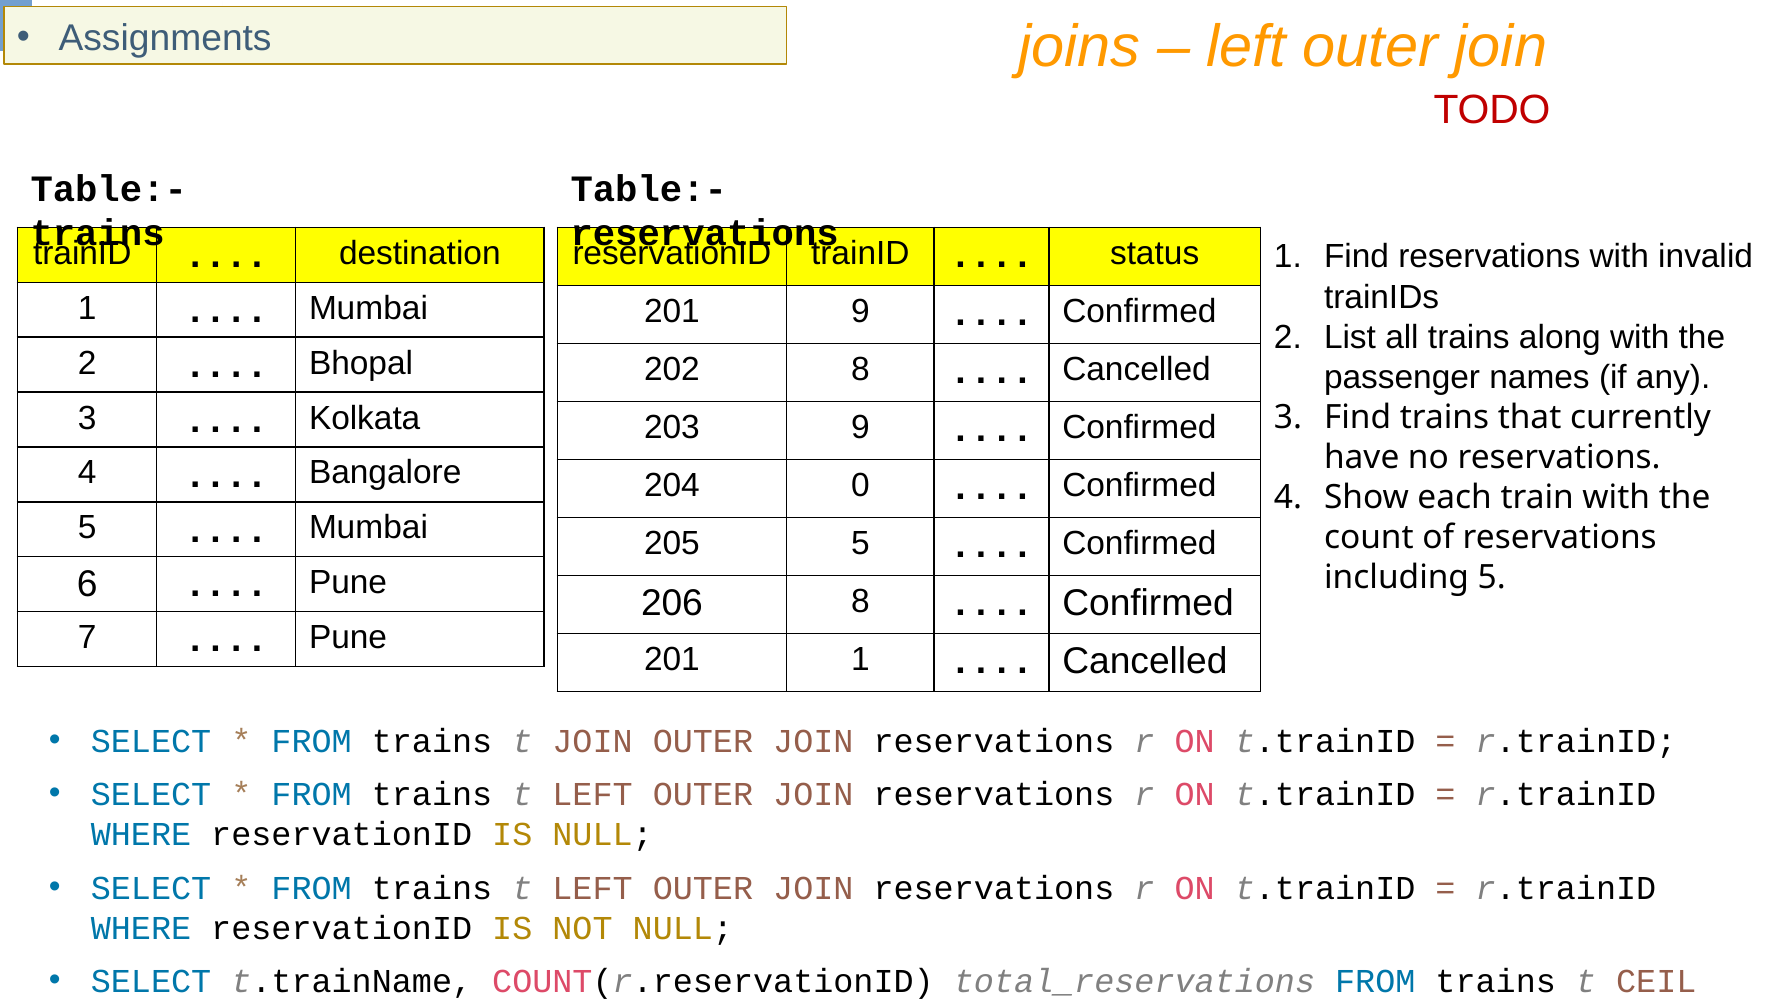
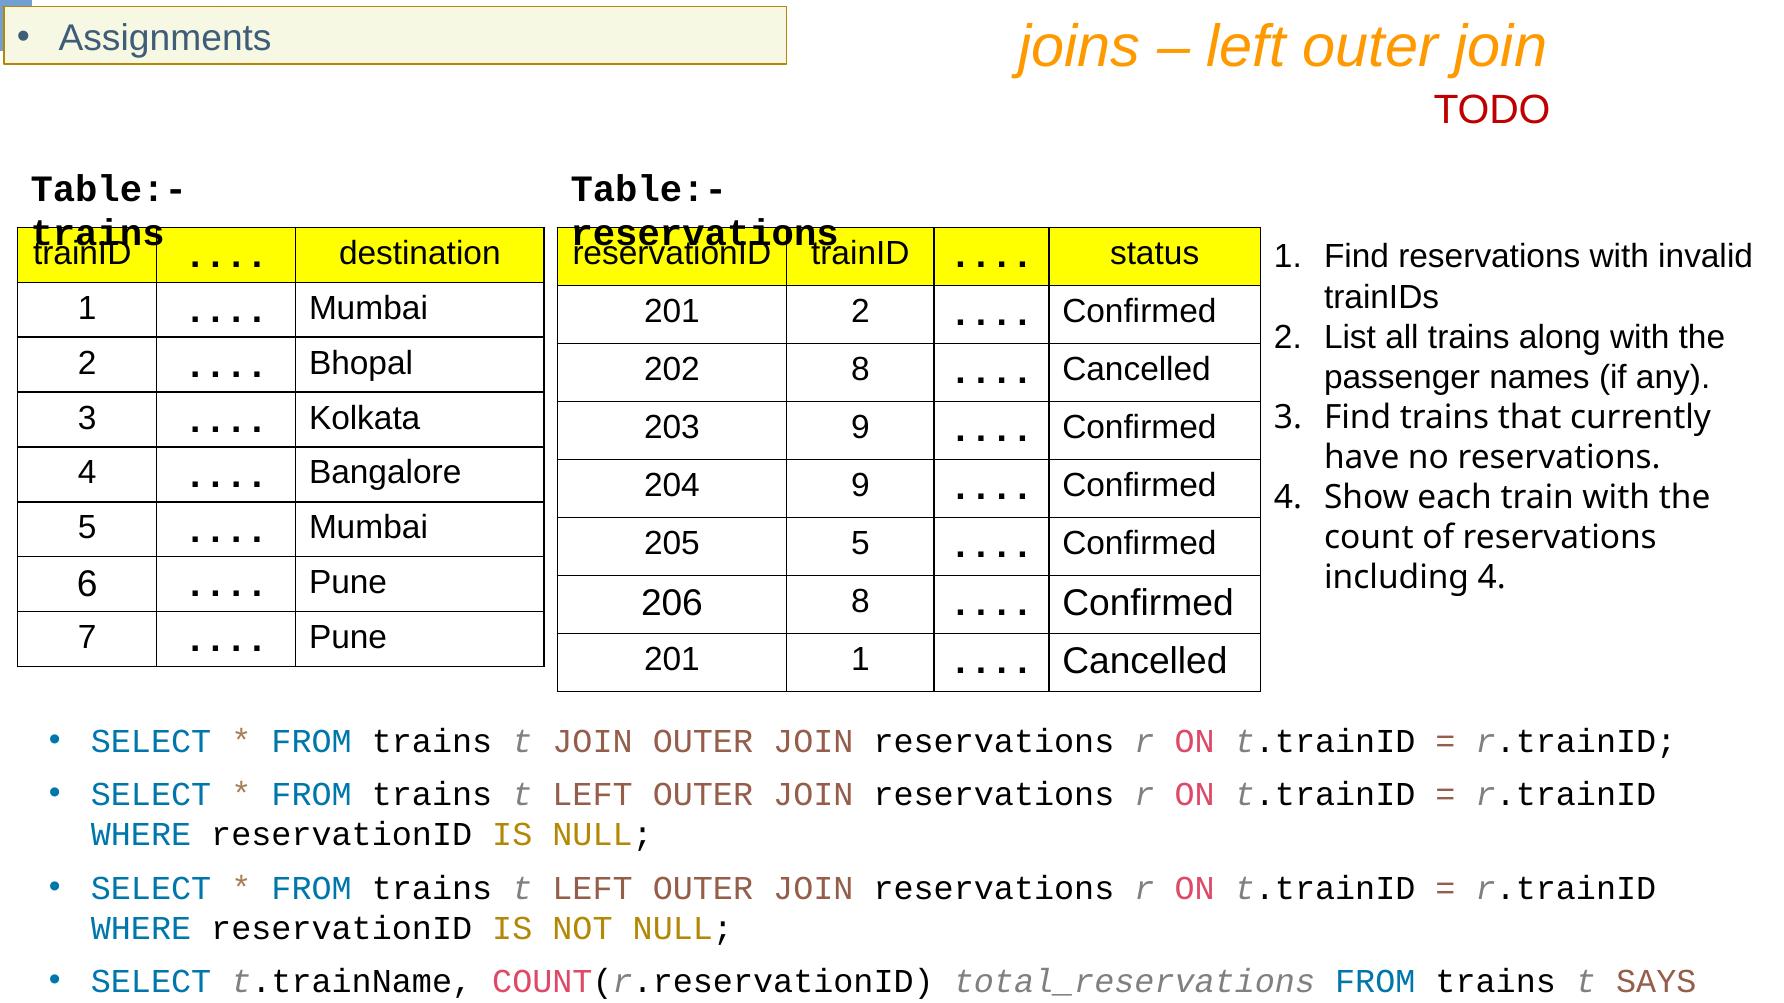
201 9: 9 -> 2
204 0: 0 -> 9
including 5: 5 -> 4
CEIL: CEIL -> SAYS
